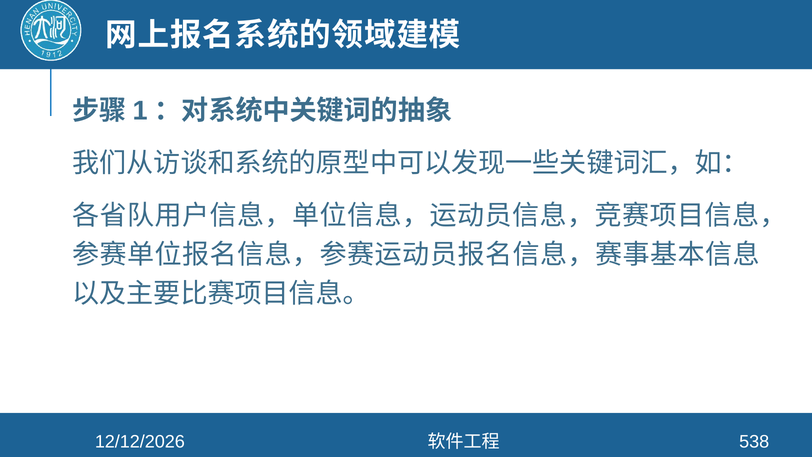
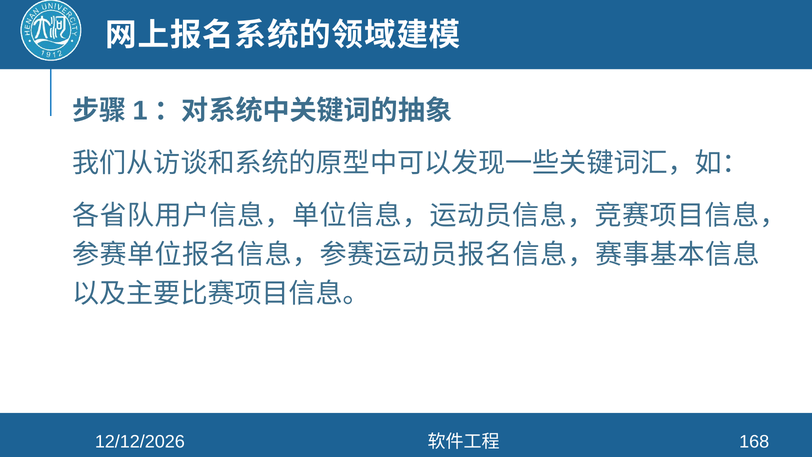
538: 538 -> 168
